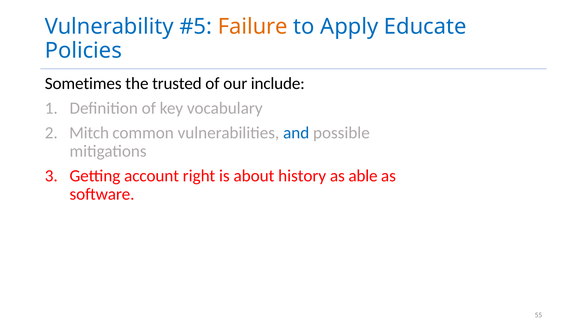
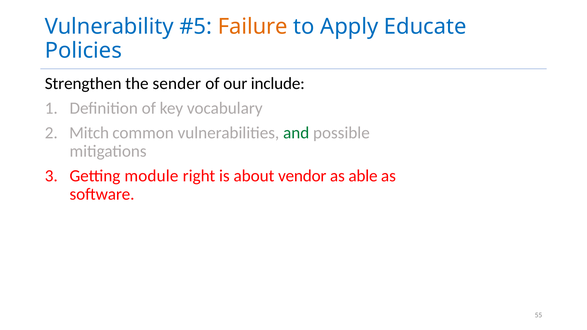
Sometimes: Sometimes -> Strengthen
trusted: trusted -> sender
and colour: blue -> green
account: account -> module
history: history -> vendor
